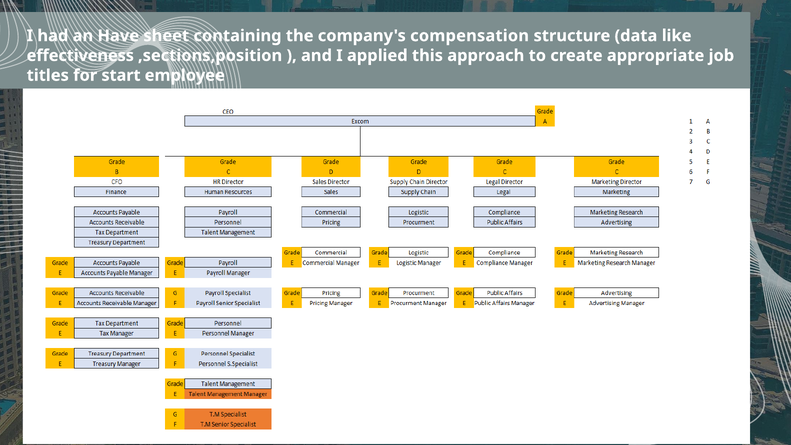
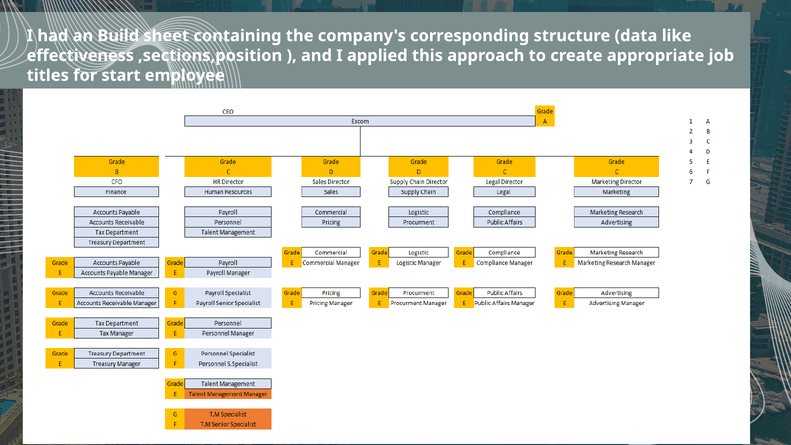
Have: Have -> Build
compensation: compensation -> corresponding
